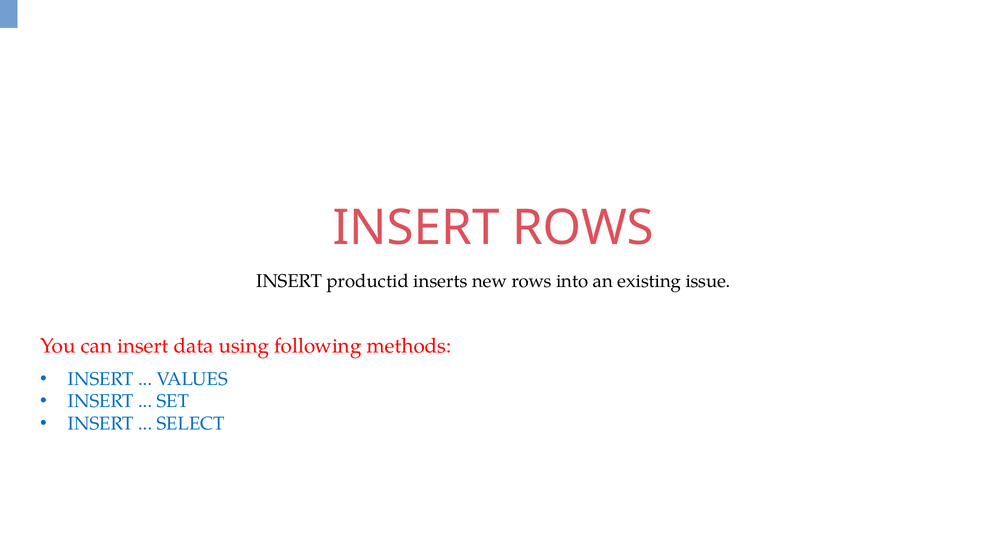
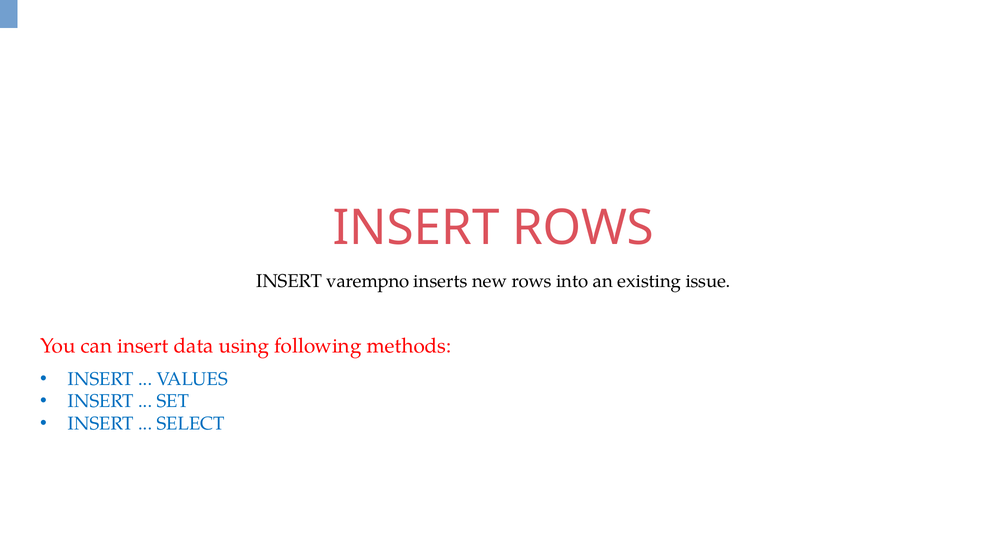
productid: productid -> varempno
